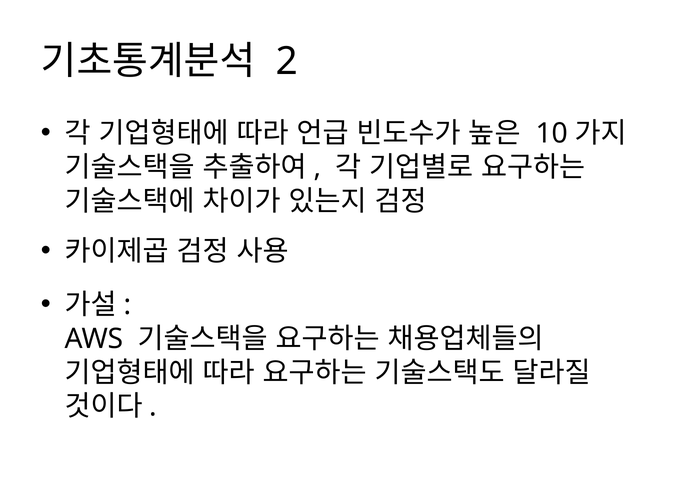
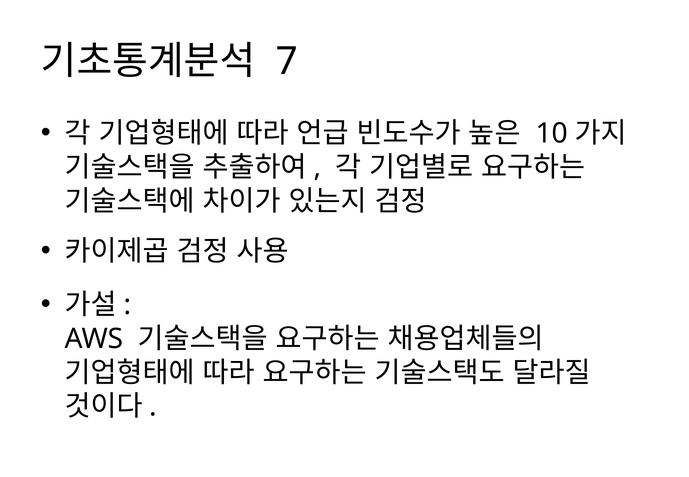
2: 2 -> 7
